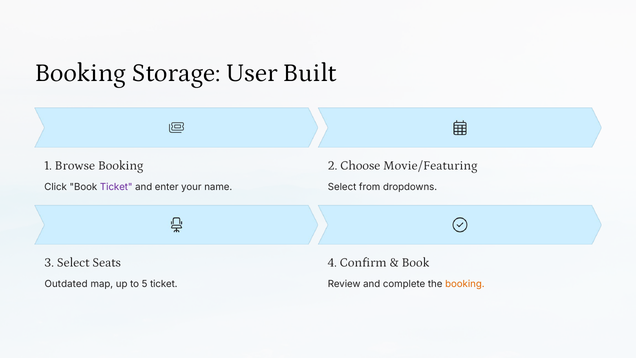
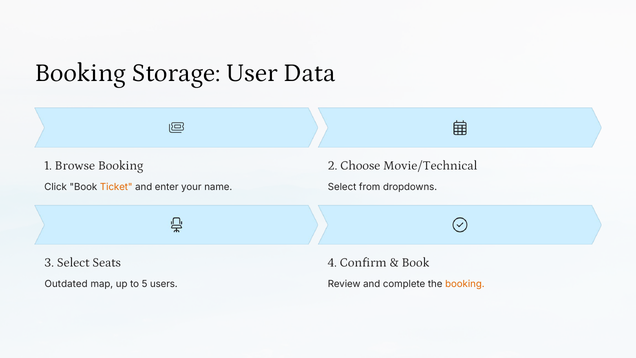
Built: Built -> Data
Movie/Featuring: Movie/Featuring -> Movie/Technical
Ticket at (116, 187) colour: purple -> orange
5 ticket: ticket -> users
